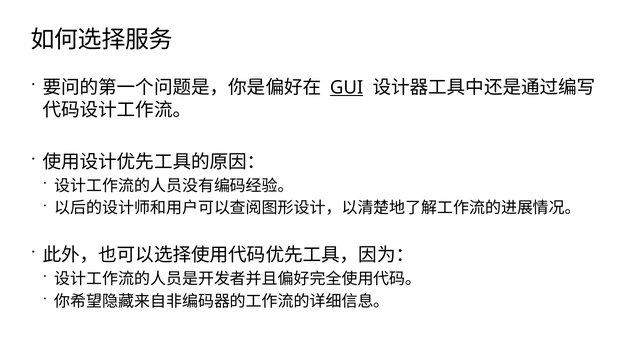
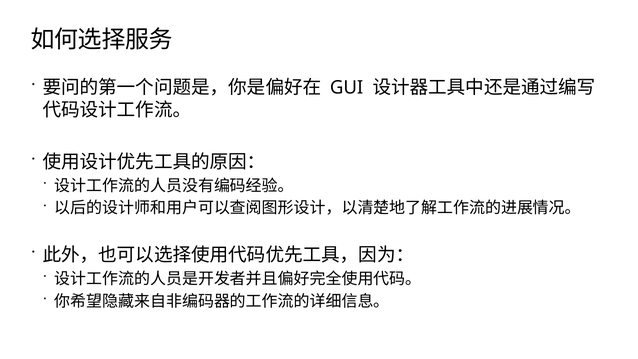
GUI underline: present -> none
